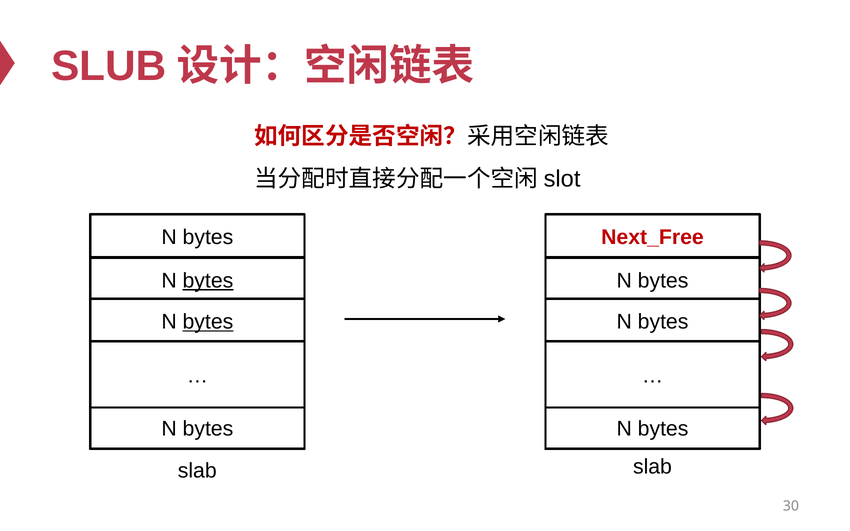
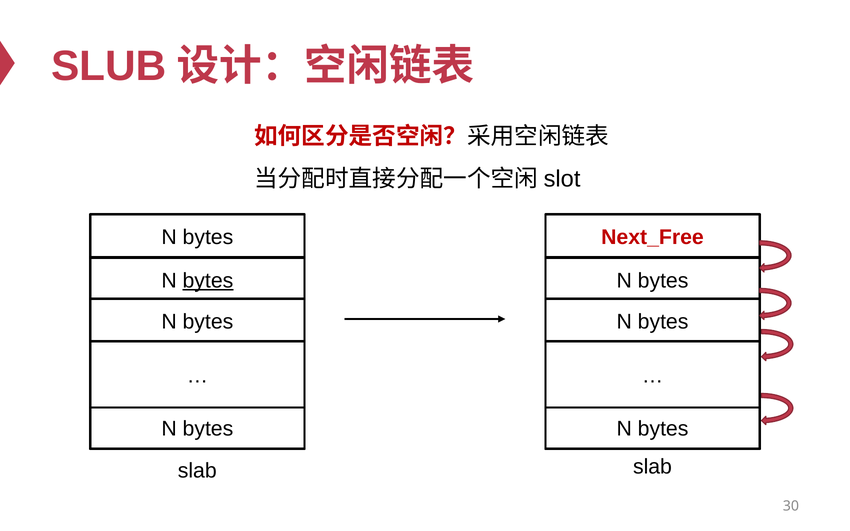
bytes at (208, 322) underline: present -> none
